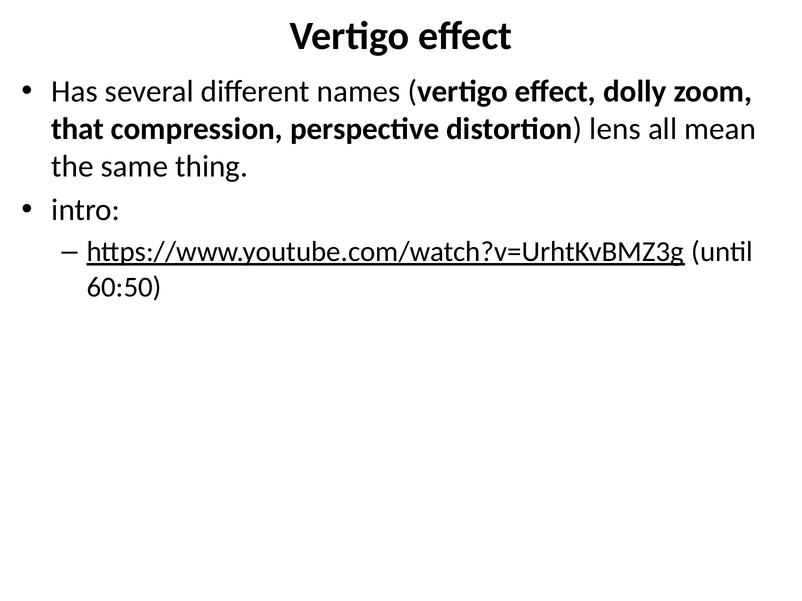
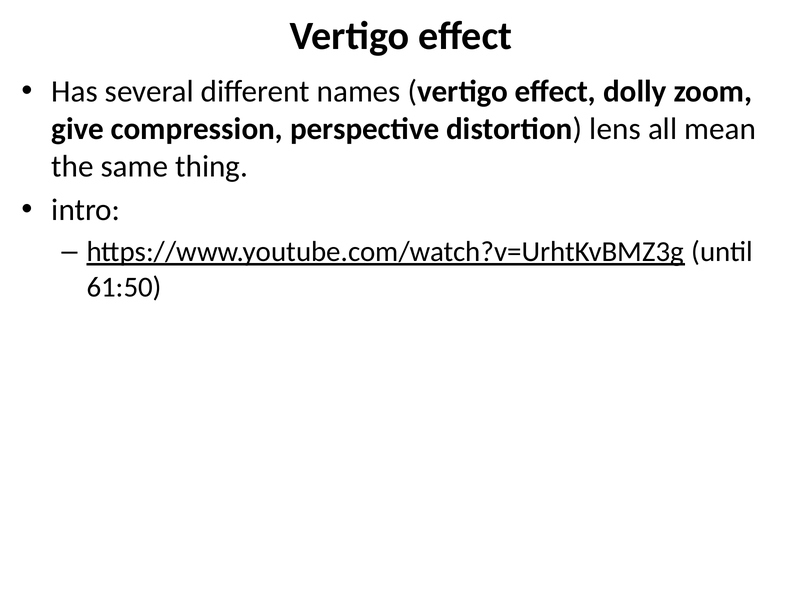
that: that -> give
60:50: 60:50 -> 61:50
